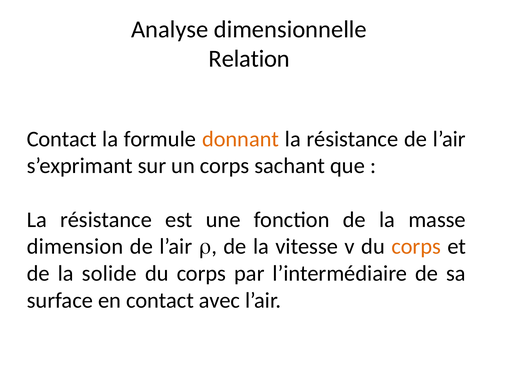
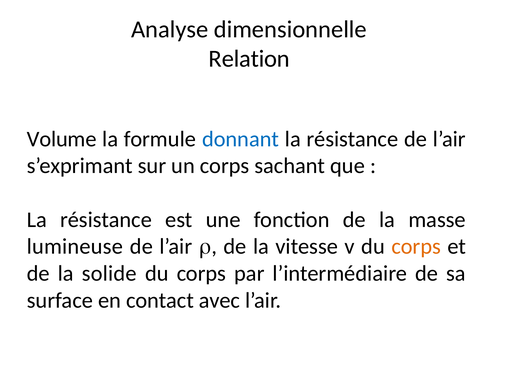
Contact at (62, 139): Contact -> Volume
donnant colour: orange -> blue
dimension: dimension -> lumineuse
